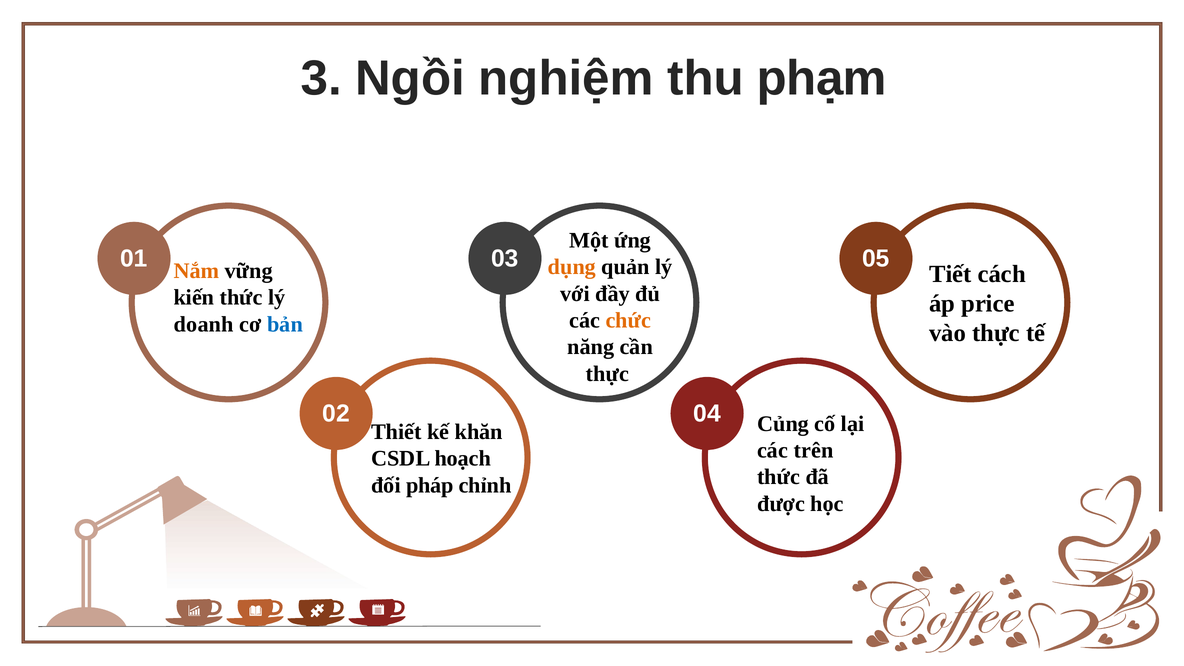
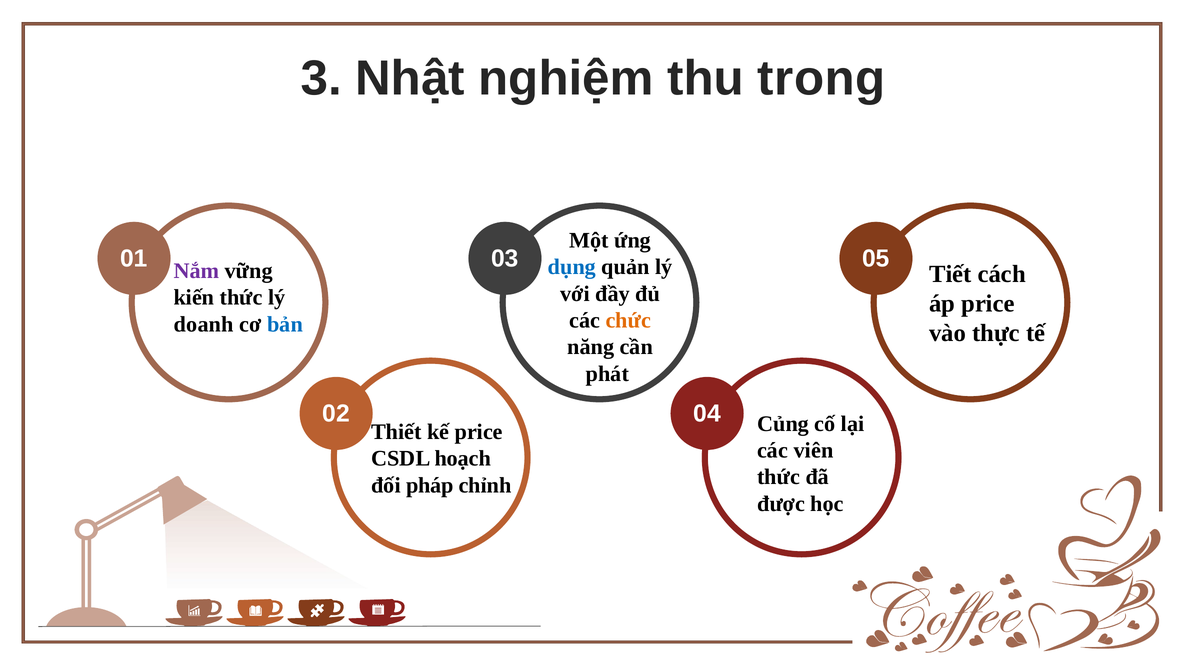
Ngồi: Ngồi -> Nhật
phạm: phạm -> trong
dụng colour: orange -> blue
Nắm colour: orange -> purple
thực at (607, 374): thực -> phát
kế khăn: khăn -> price
trên: trên -> viên
